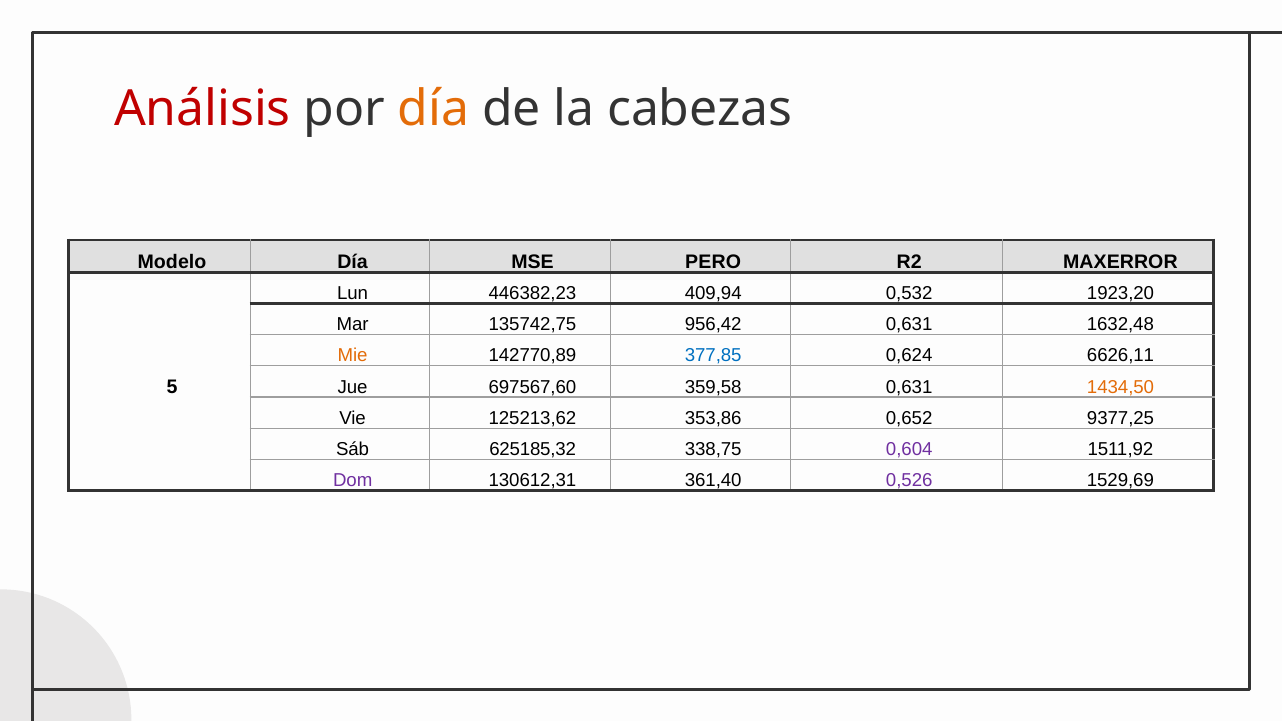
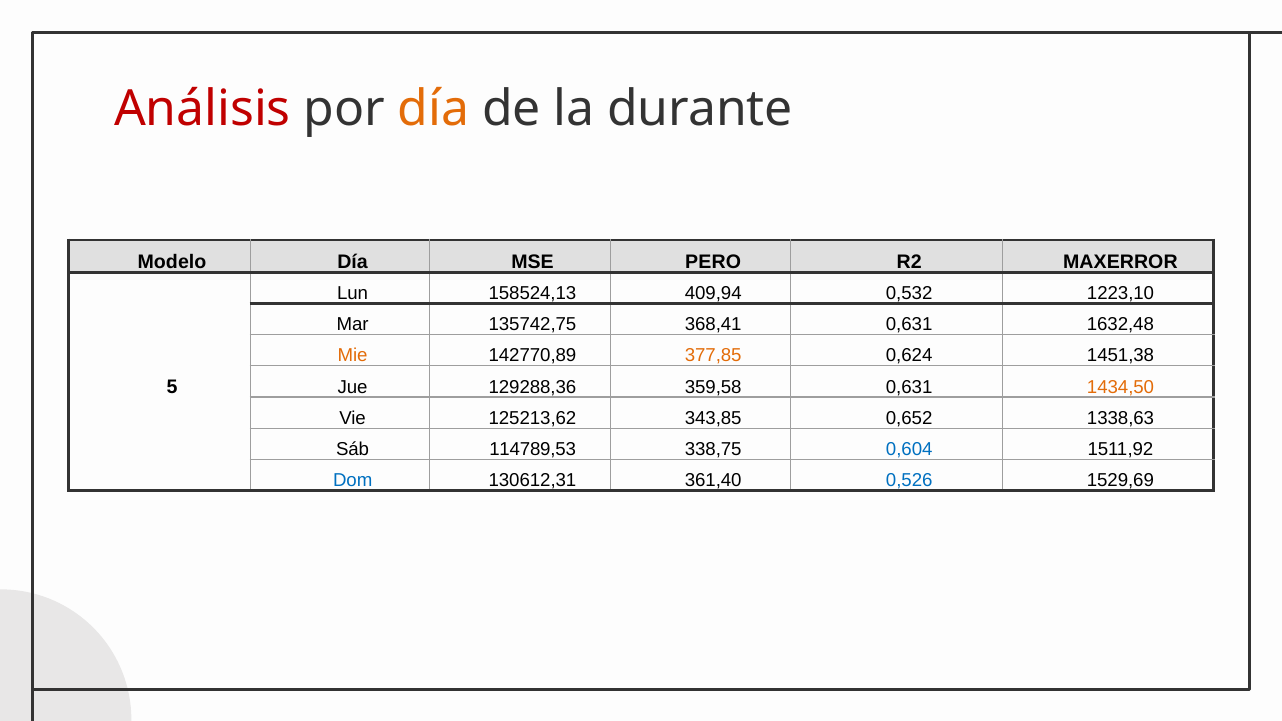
cabezas: cabezas -> durante
446382,23: 446382,23 -> 158524,13
1923,20: 1923,20 -> 1223,10
956,42: 956,42 -> 368,41
377,85 colour: blue -> orange
6626,11: 6626,11 -> 1451,38
697567,60: 697567,60 -> 129288,36
353,86: 353,86 -> 343,85
9377,25: 9377,25 -> 1338,63
625185,32: 625185,32 -> 114789,53
0,604 colour: purple -> blue
Dom colour: purple -> blue
0,526 colour: purple -> blue
